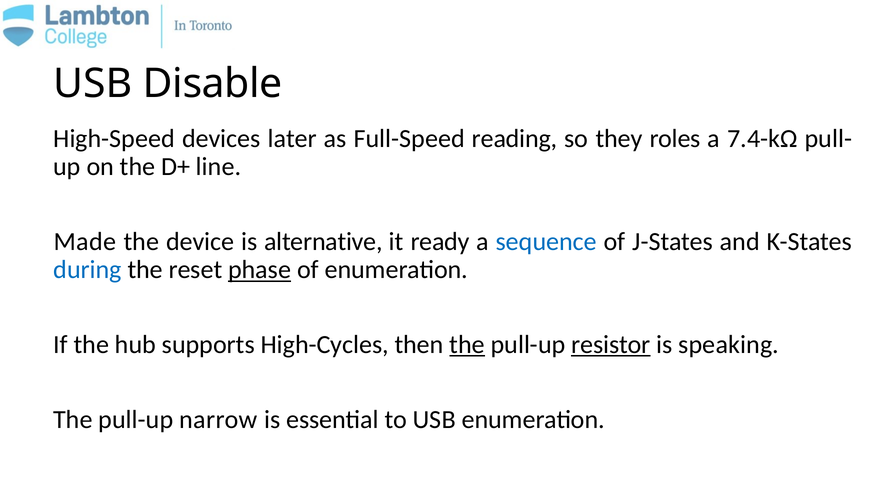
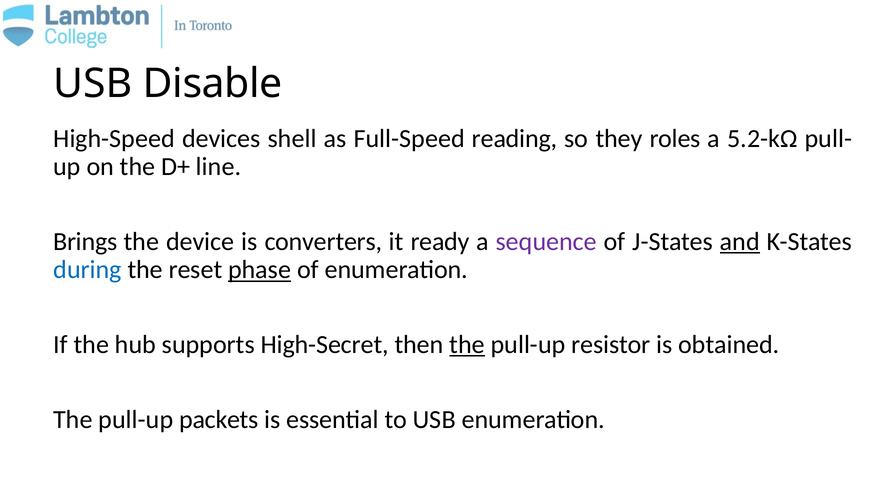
later: later -> shell
7.4-kΩ: 7.4-kΩ -> 5.2-kΩ
Made: Made -> Brings
alternative: alternative -> converters
sequence colour: blue -> purple
and underline: none -> present
High-Cycles: High-Cycles -> High-Secret
resistor underline: present -> none
speaking: speaking -> obtained
narrow: narrow -> packets
